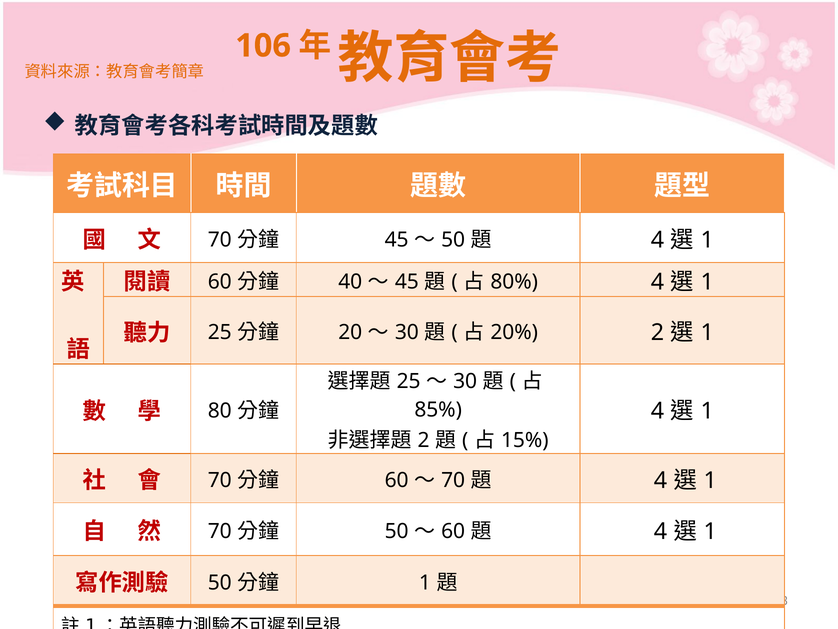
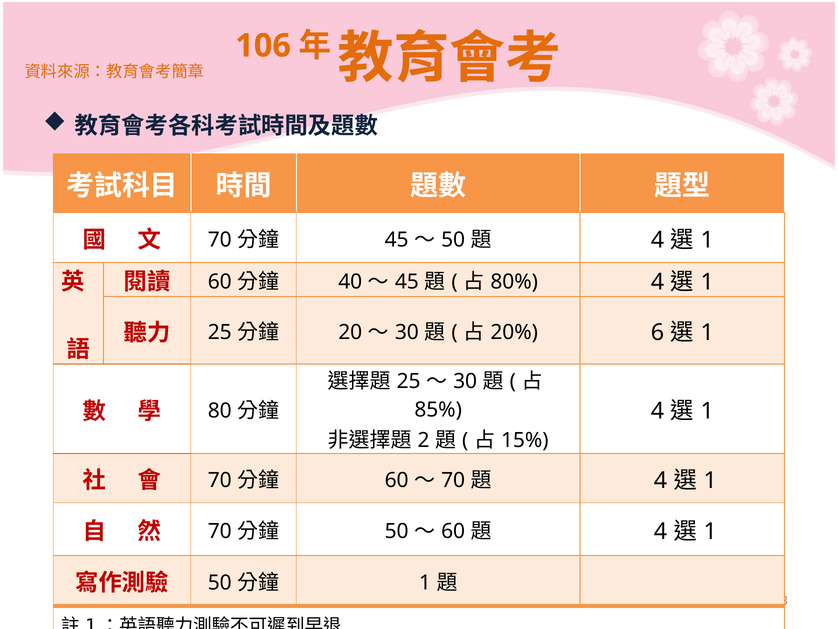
2 at (658, 333): 2 -> 6
